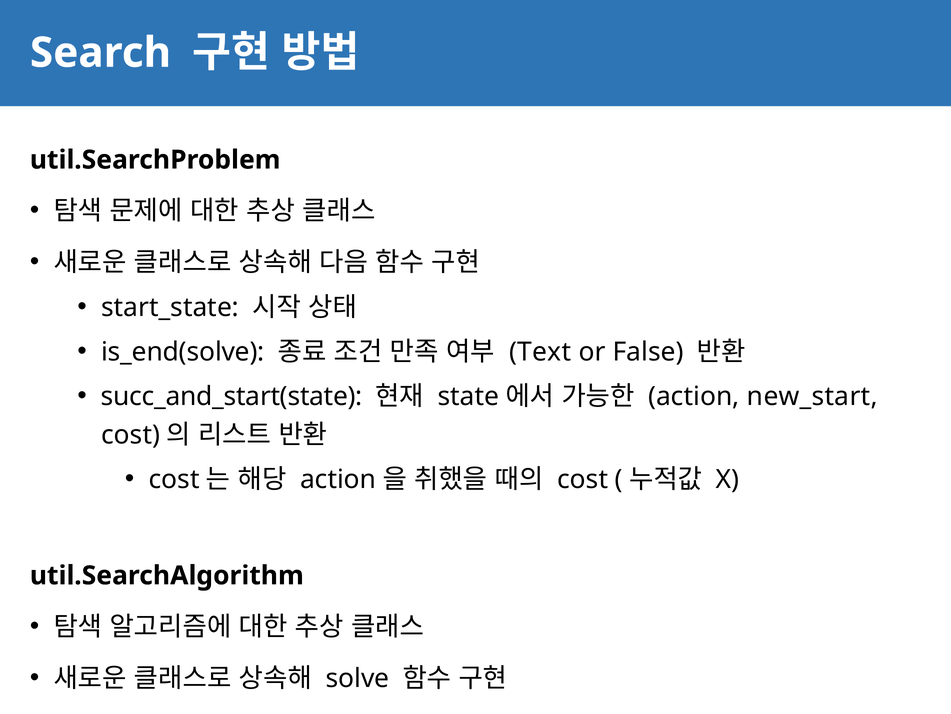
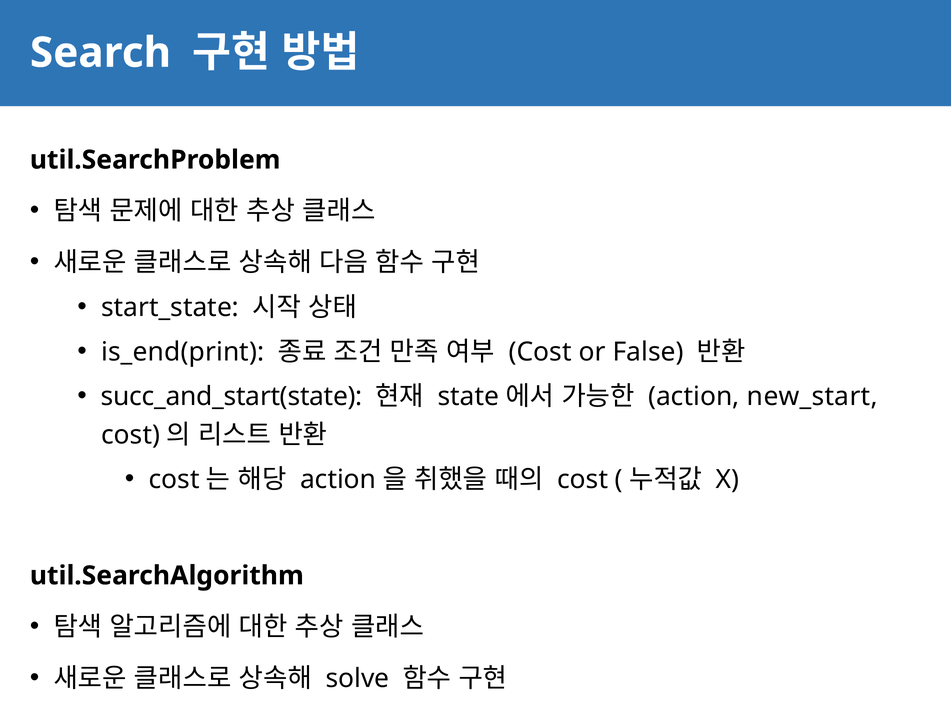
is_end(solve: is_end(solve -> is_end(print
Text at (540, 352): Text -> Cost
